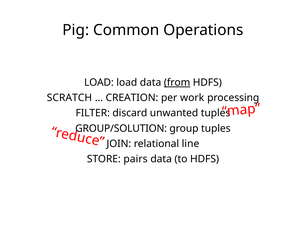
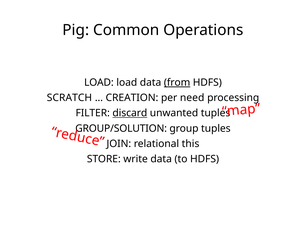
work: work -> need
discard underline: none -> present
line: line -> this
pairs: pairs -> write
